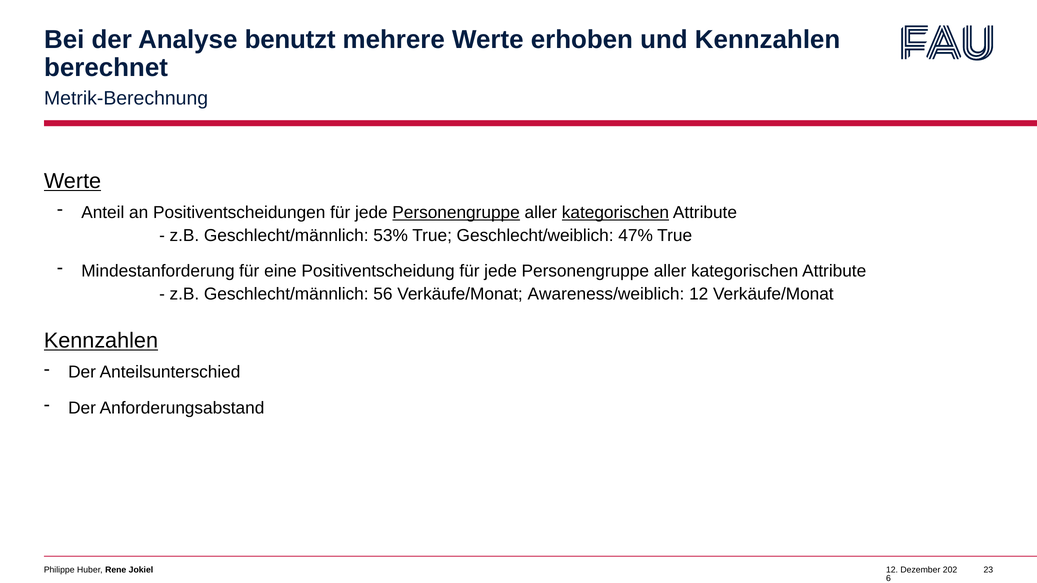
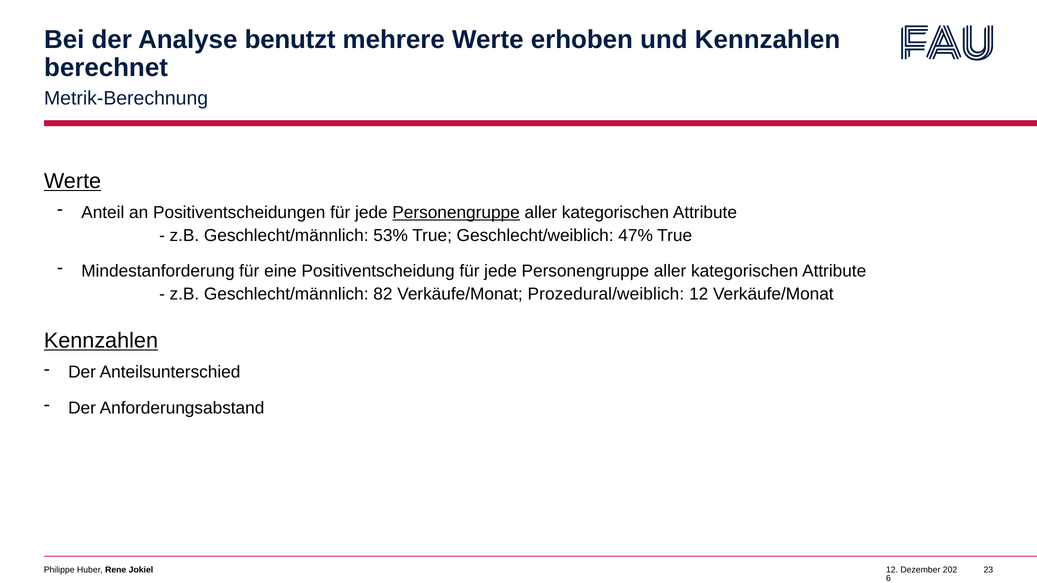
kategorischen at (615, 213) underline: present -> none
56: 56 -> 82
Awareness/weiblich: Awareness/weiblich -> Prozedural/weiblich
